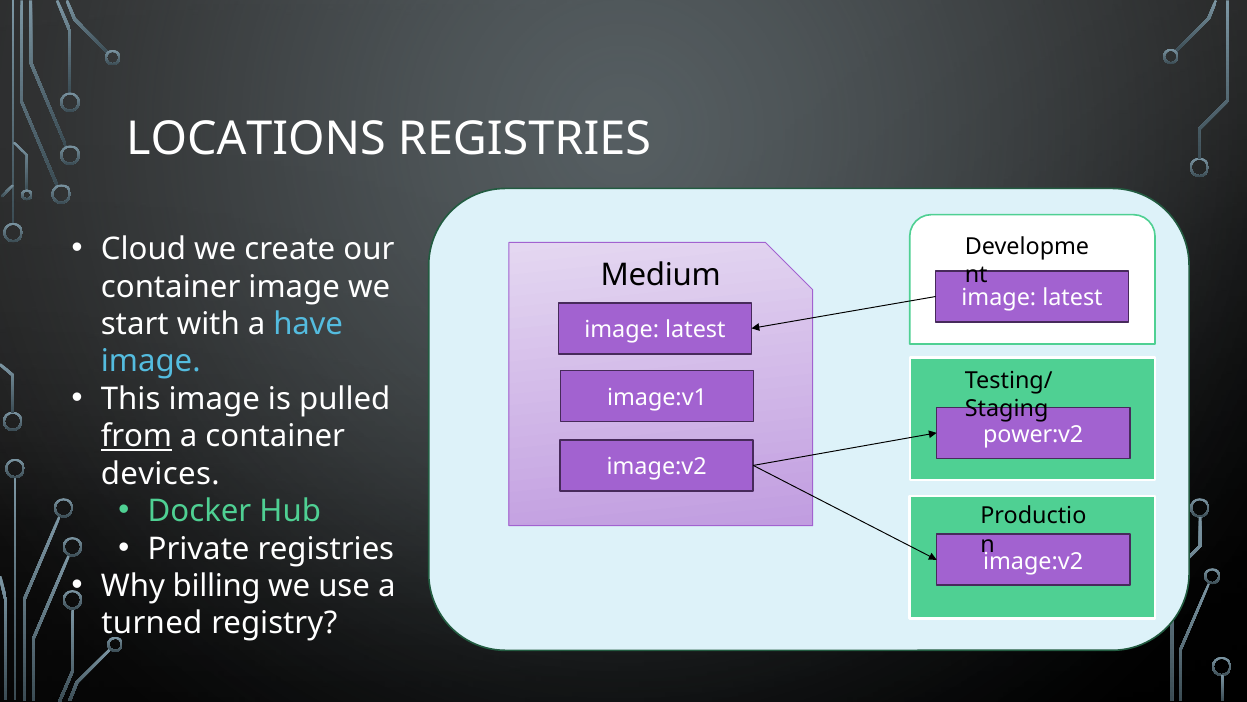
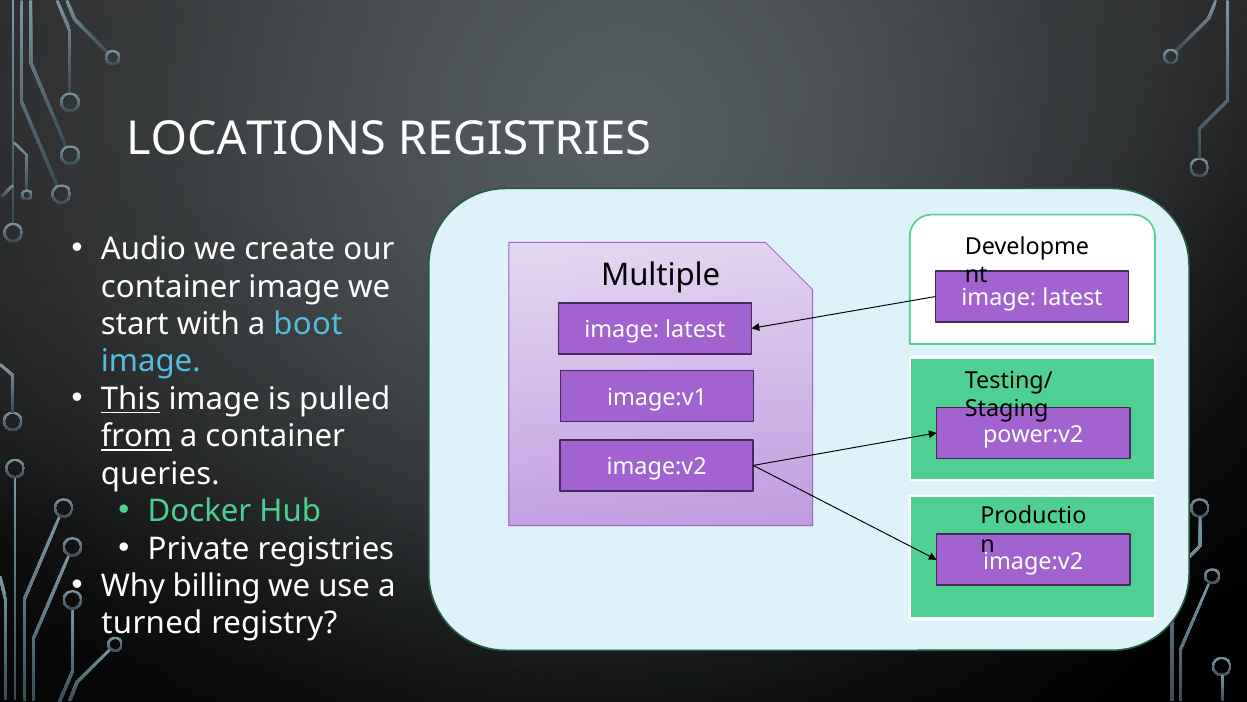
Cloud: Cloud -> Audio
Medium: Medium -> Multiple
have: have -> boot
This underline: none -> present
devices: devices -> queries
